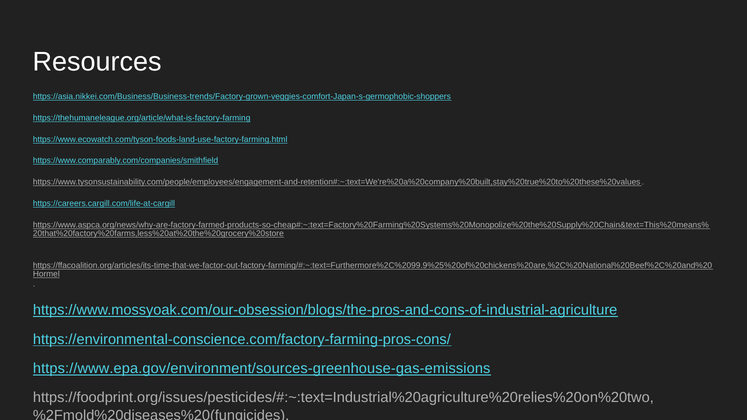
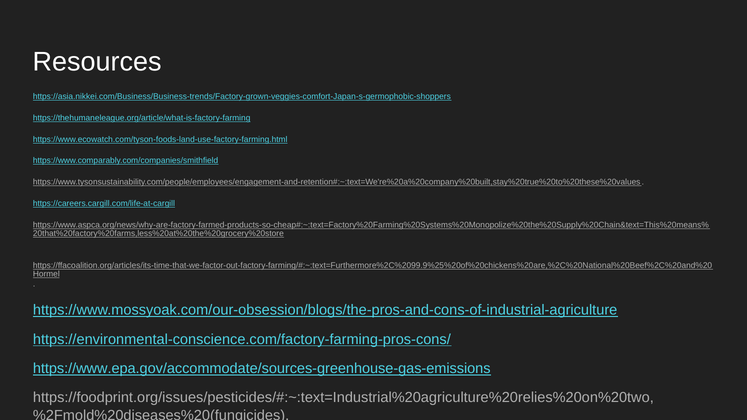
https://www.epa.gov/environment/sources-greenhouse-gas-emissions: https://www.epa.gov/environment/sources-greenhouse-gas-emissions -> https://www.epa.gov/accommodate/sources-greenhouse-gas-emissions
